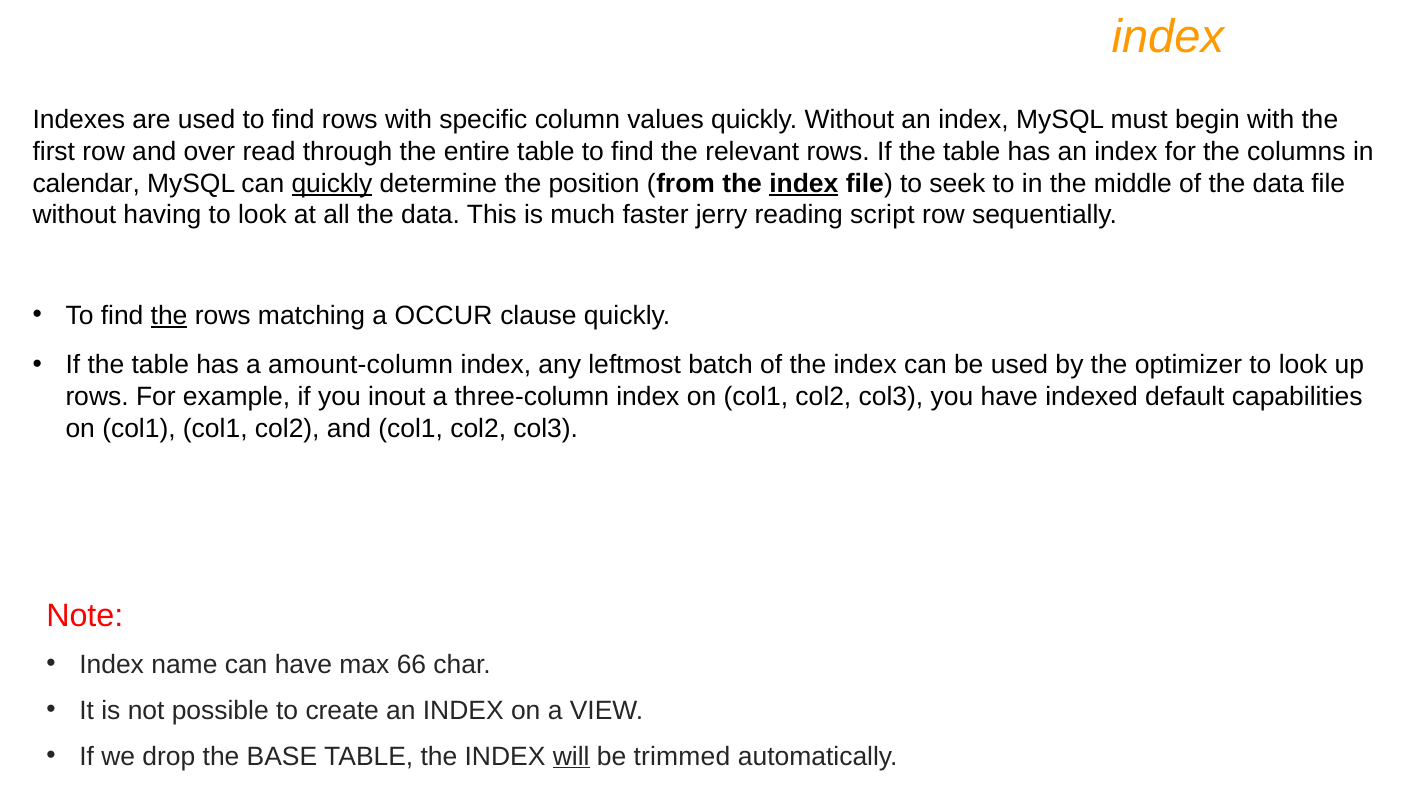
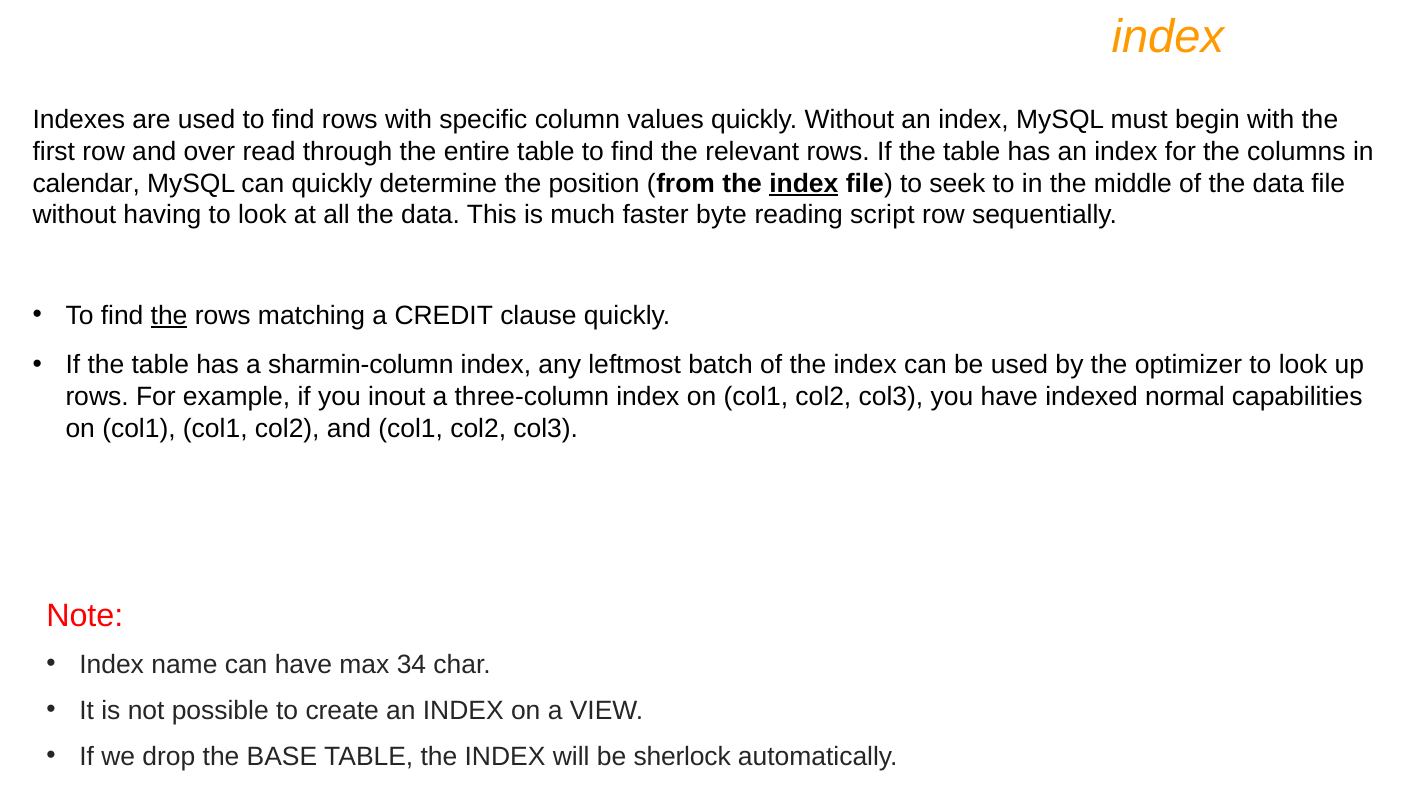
quickly at (332, 183) underline: present -> none
jerry: jerry -> byte
OCCUR: OCCUR -> CREDIT
amount-column: amount-column -> sharmin-column
default: default -> normal
66: 66 -> 34
will underline: present -> none
trimmed: trimmed -> sherlock
